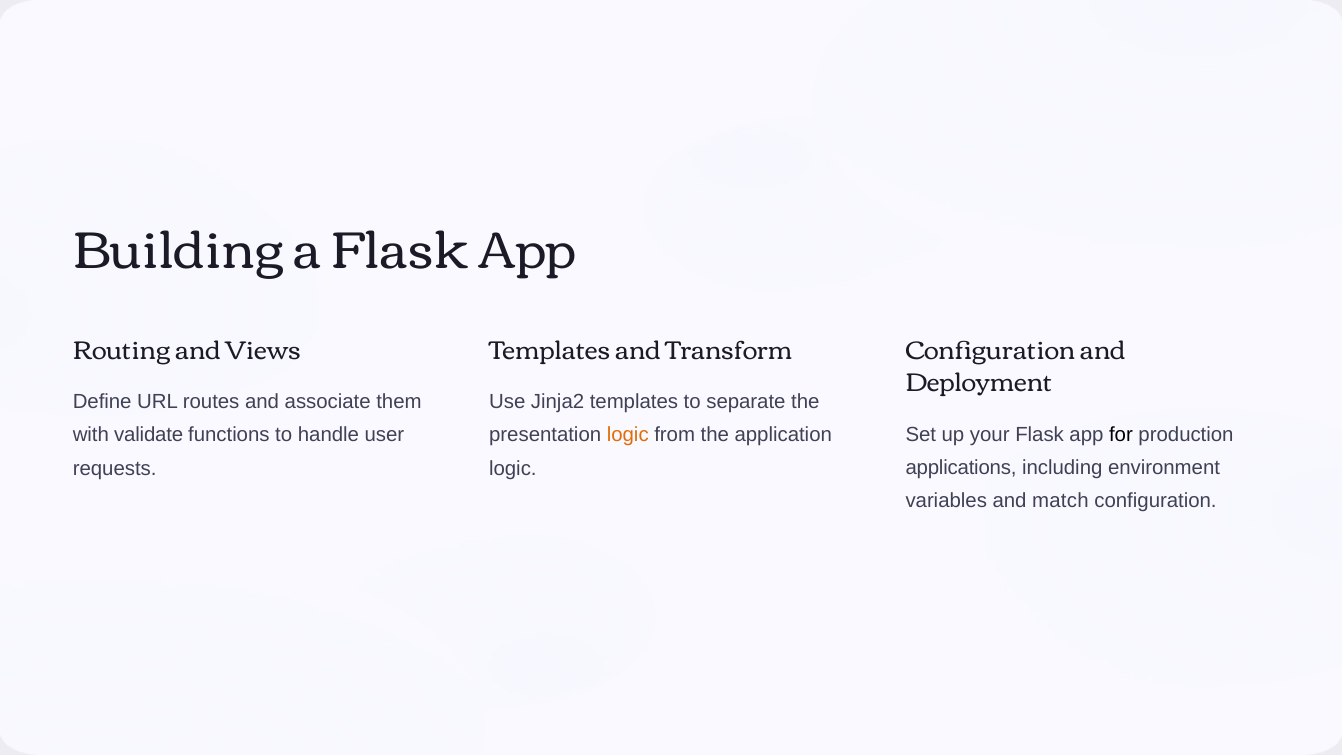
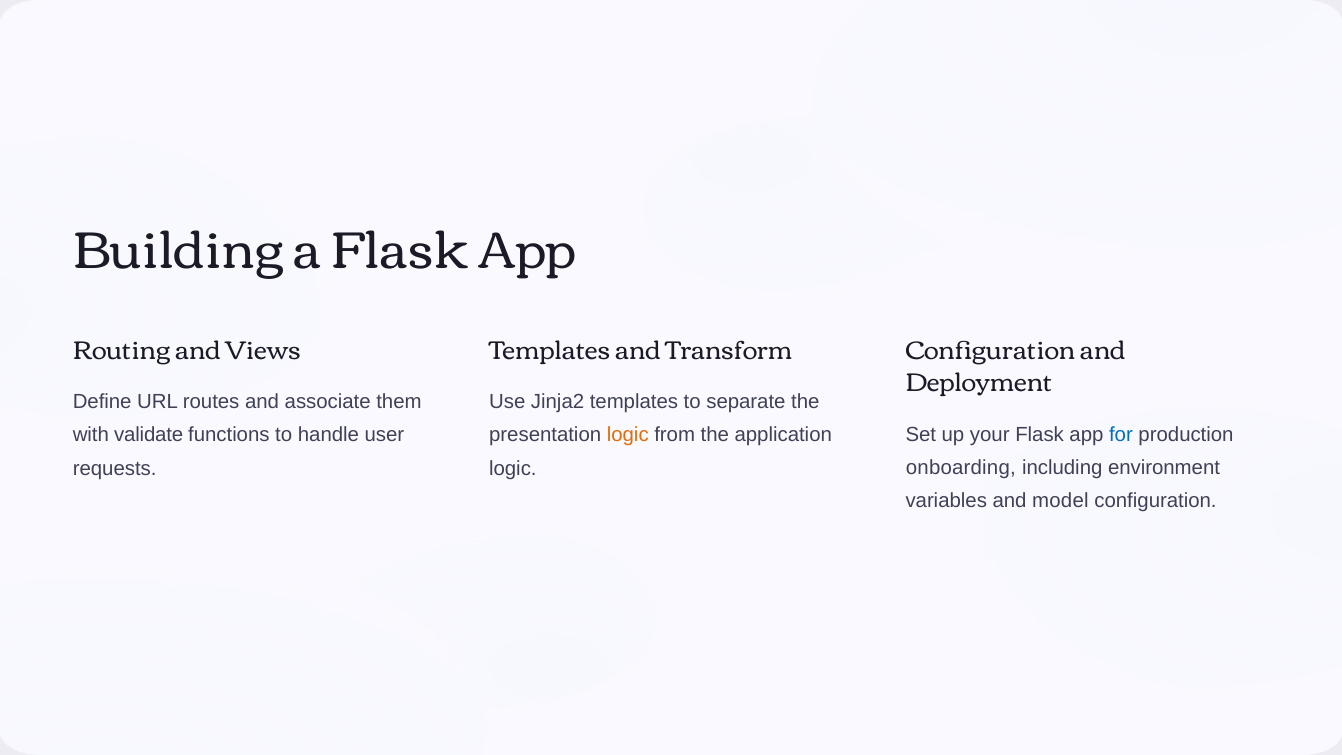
for colour: black -> blue
applications: applications -> onboarding
match: match -> model
